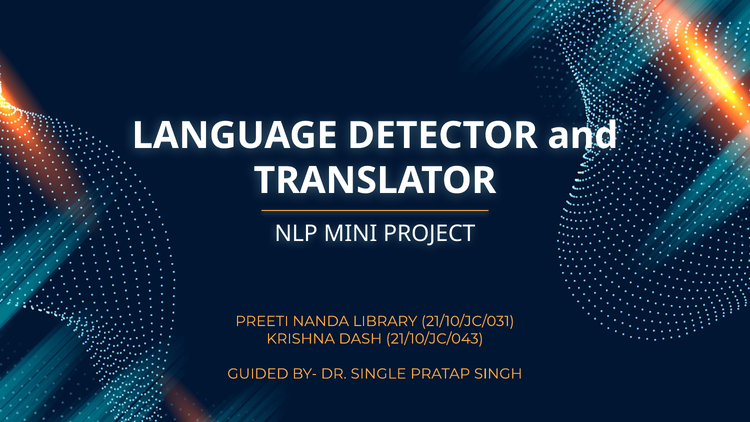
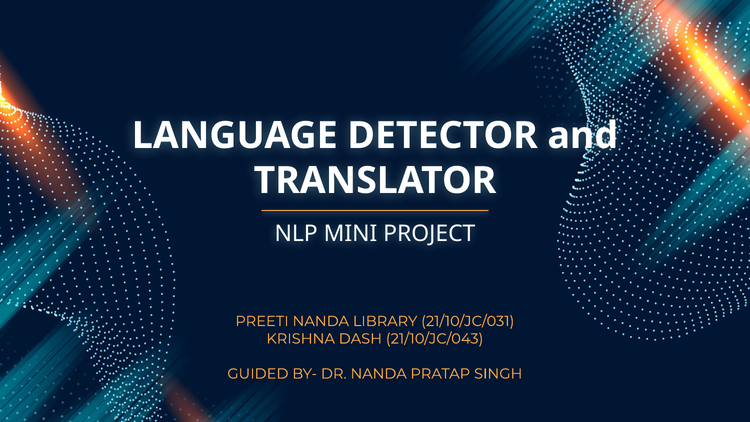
DR SINGLE: SINGLE -> NANDA
